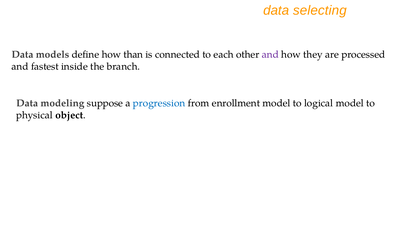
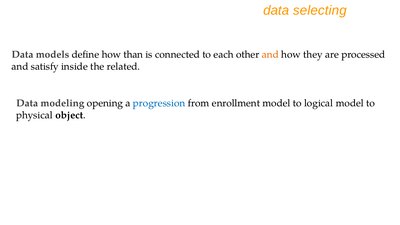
and at (270, 54) colour: purple -> orange
fastest: fastest -> satisfy
branch: branch -> related
suppose: suppose -> opening
